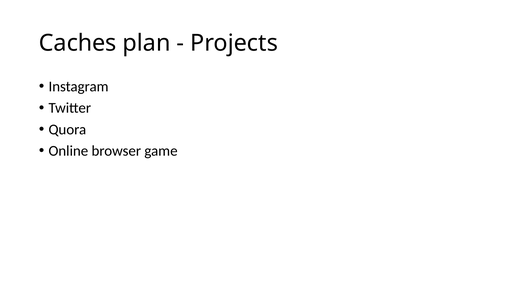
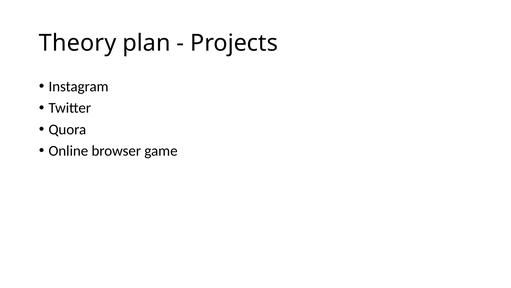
Caches: Caches -> Theory
